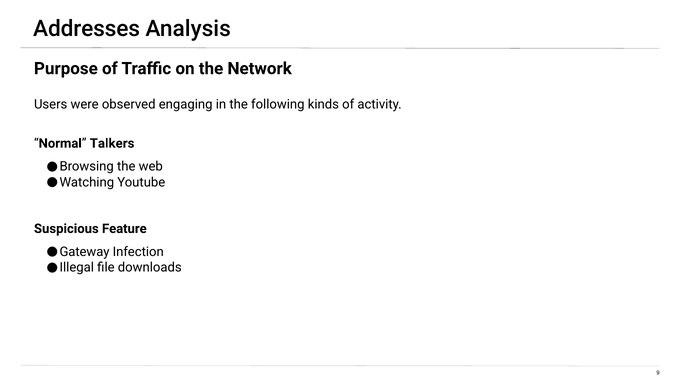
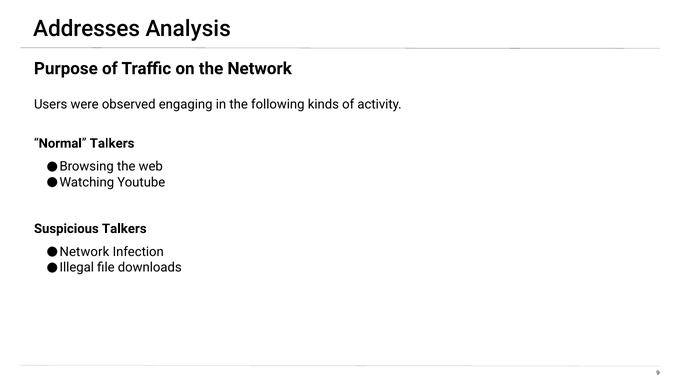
Suspicious Feature: Feature -> Talkers
Gateway at (85, 252): Gateway -> Network
